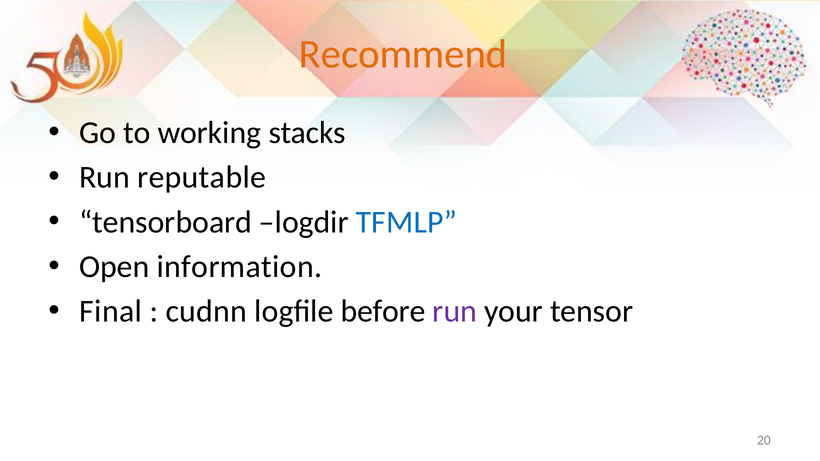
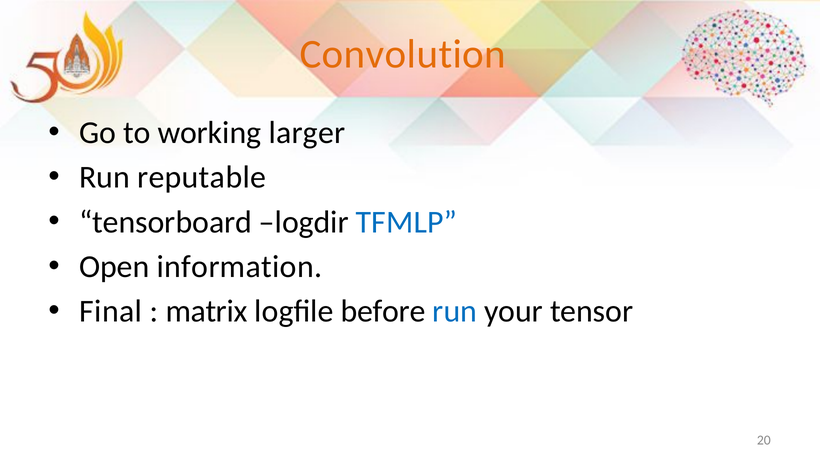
Recommend: Recommend -> Convolution
stacks: stacks -> larger
cudnn: cudnn -> matrix
run at (455, 312) colour: purple -> blue
